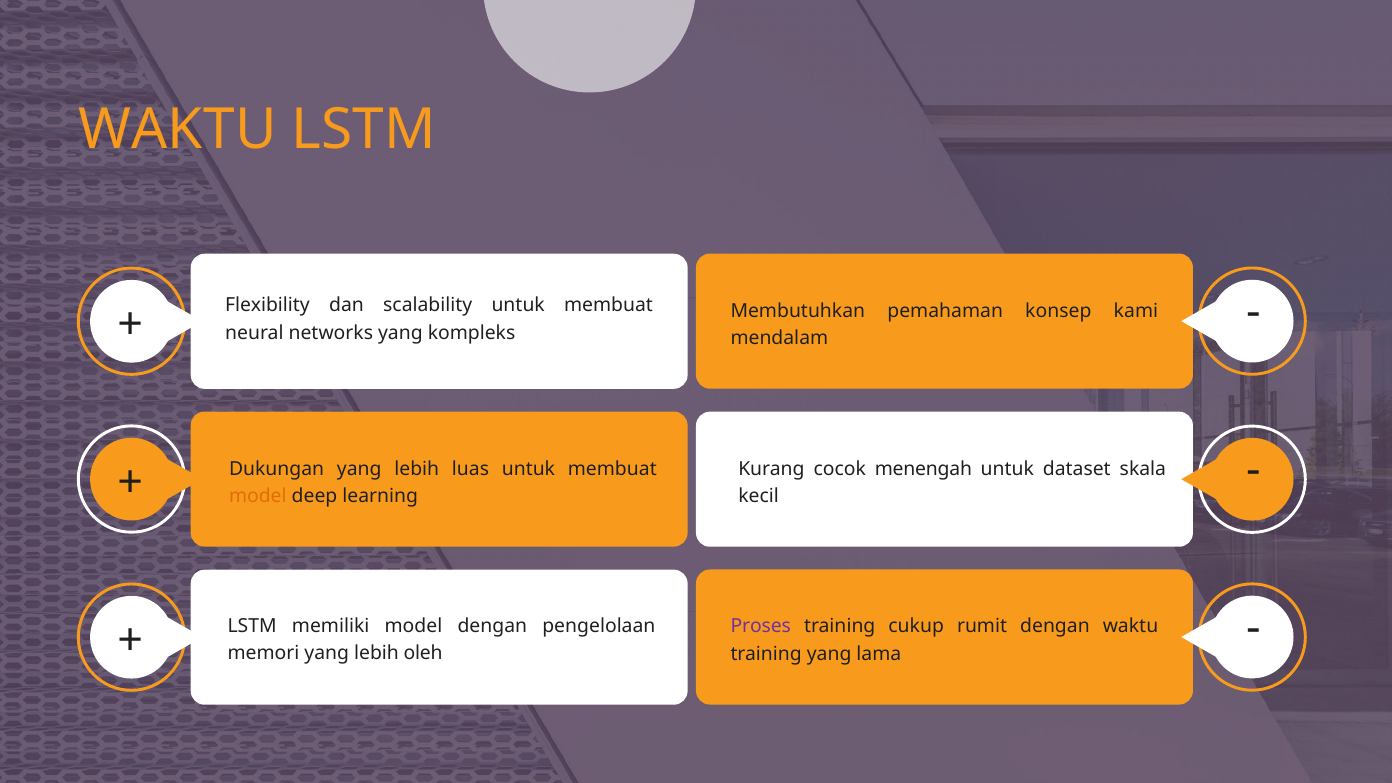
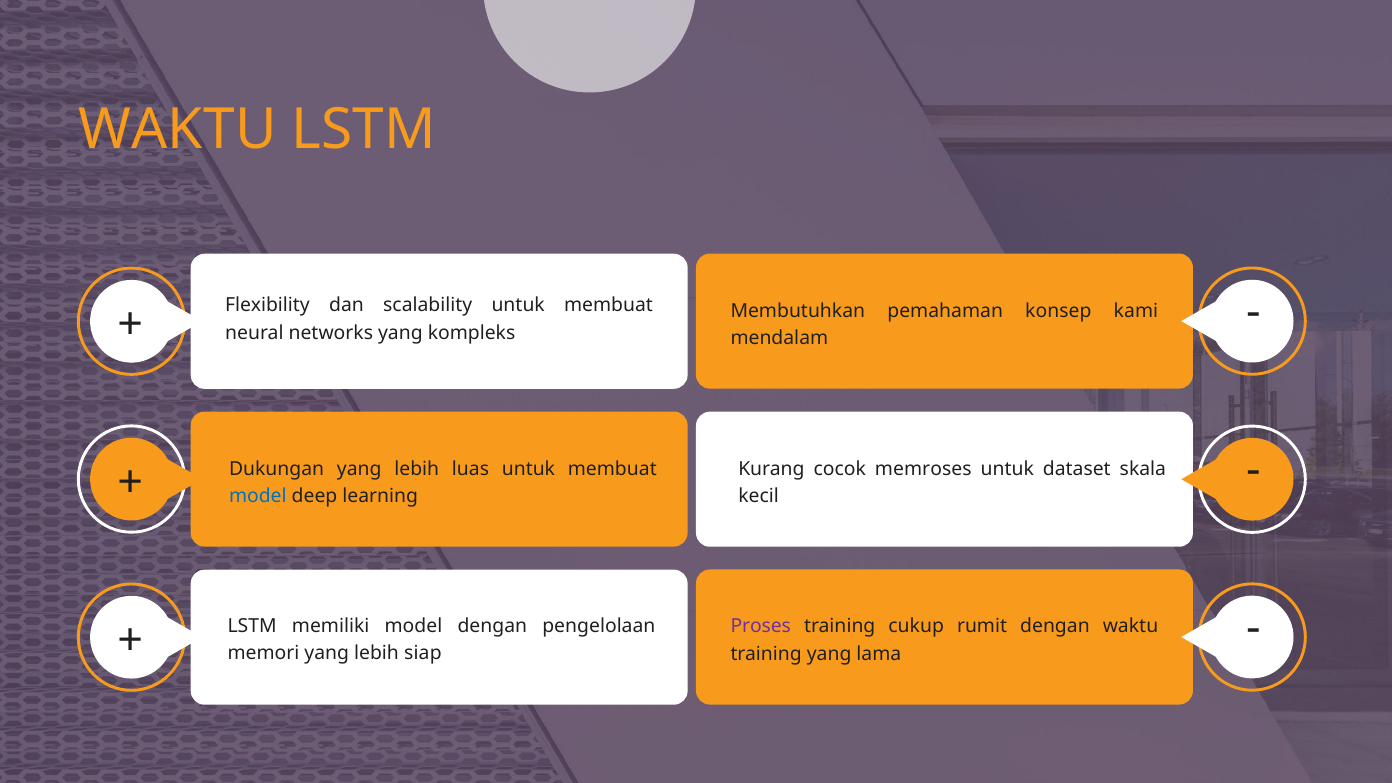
menengah: menengah -> memroses
model at (258, 496) colour: orange -> blue
oleh: oleh -> siap
